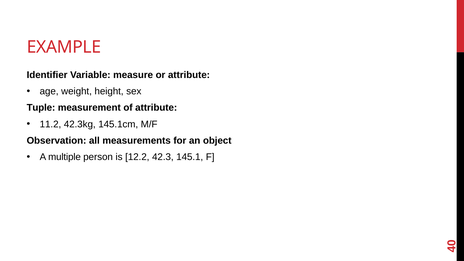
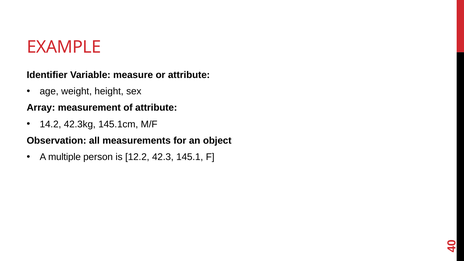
Tuple: Tuple -> Array
11.2: 11.2 -> 14.2
